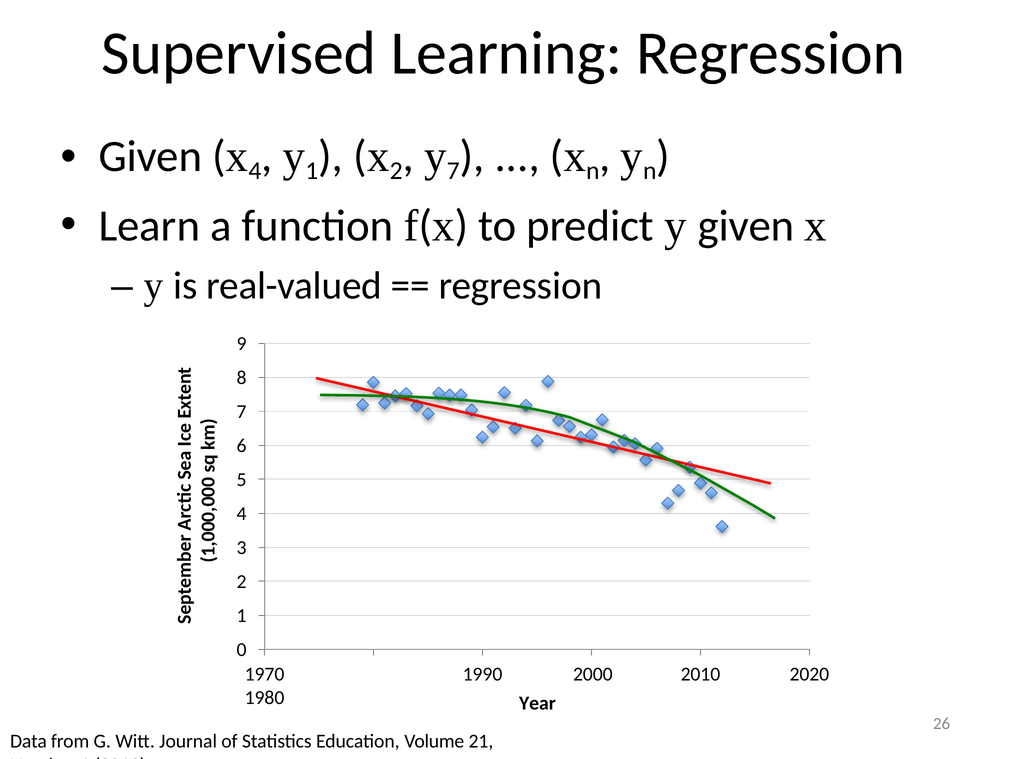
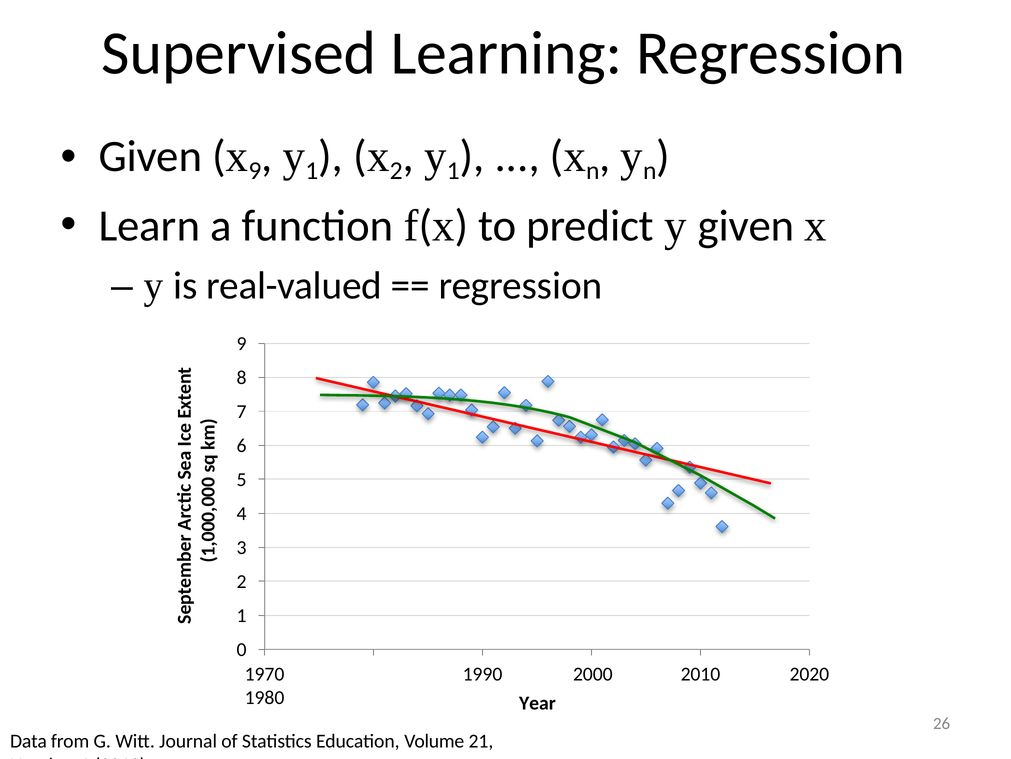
x 4: 4 -> 9
7 at (453, 171): 7 -> 1
